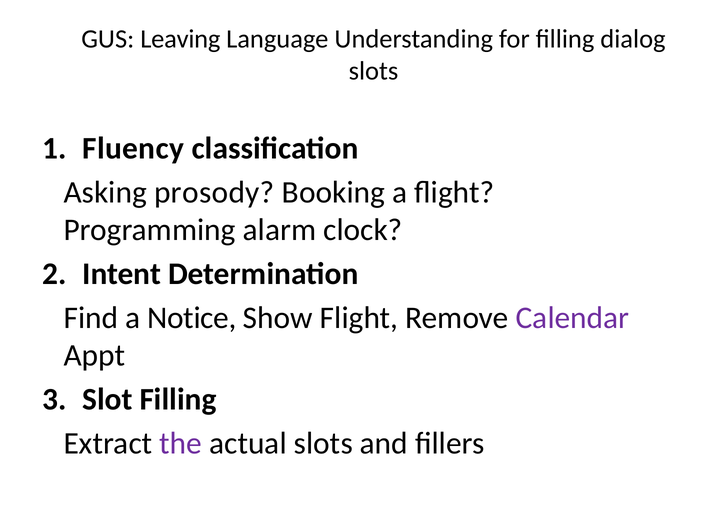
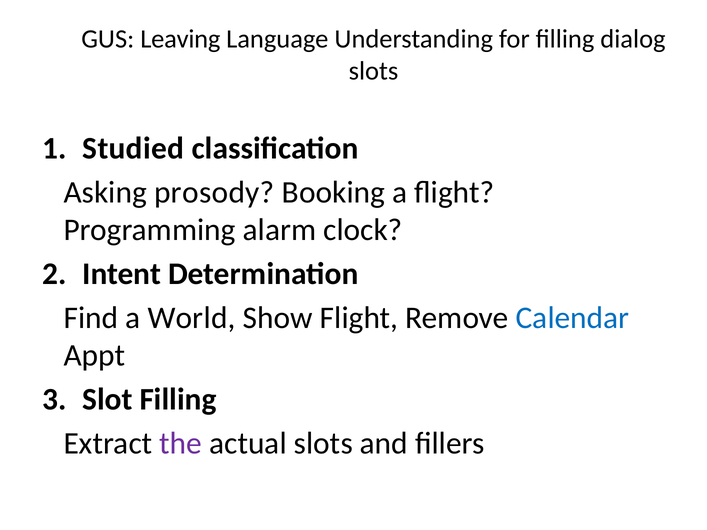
Fluency: Fluency -> Studied
Notice: Notice -> World
Calendar colour: purple -> blue
